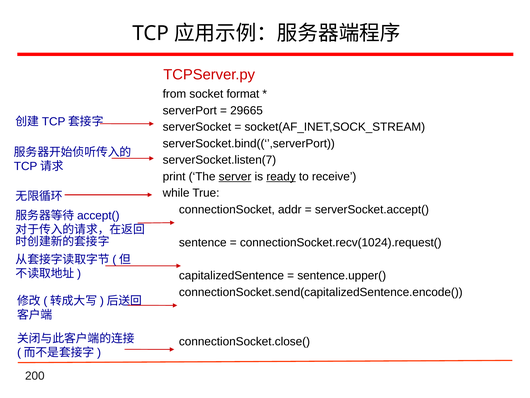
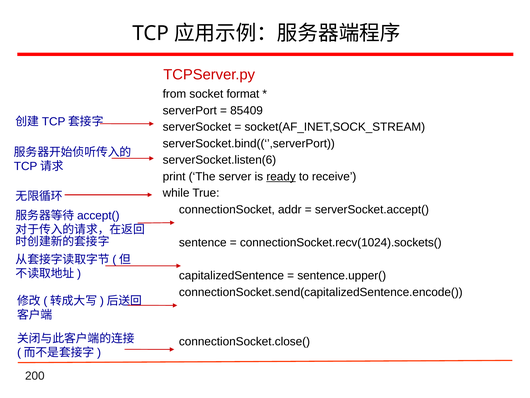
29665: 29665 -> 85409
serverSocket.listen(7: serverSocket.listen(7 -> serverSocket.listen(6
server underline: present -> none
connectionSocket.recv(1024).request(: connectionSocket.recv(1024).request( -> connectionSocket.recv(1024).sockets(
